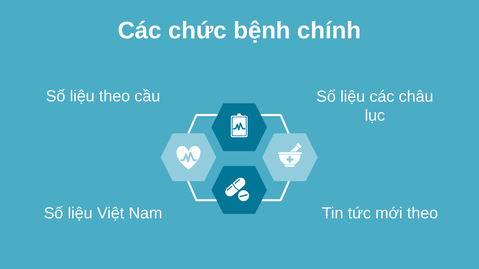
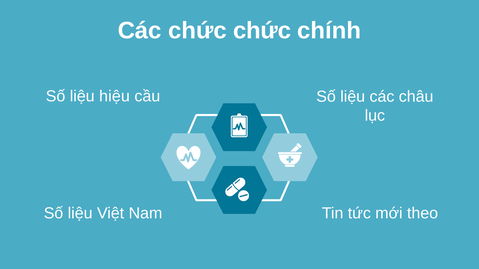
chức bệnh: bệnh -> chức
liệu theo: theo -> hiệu
